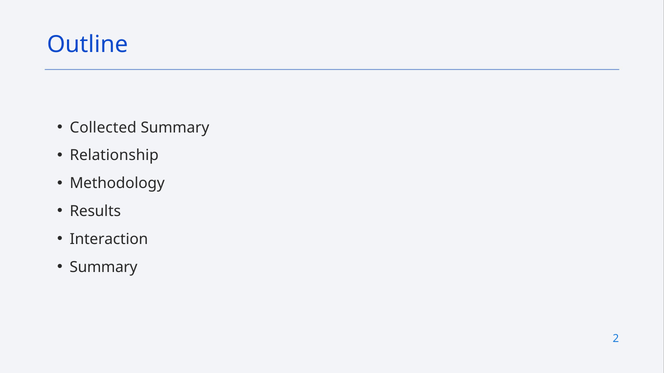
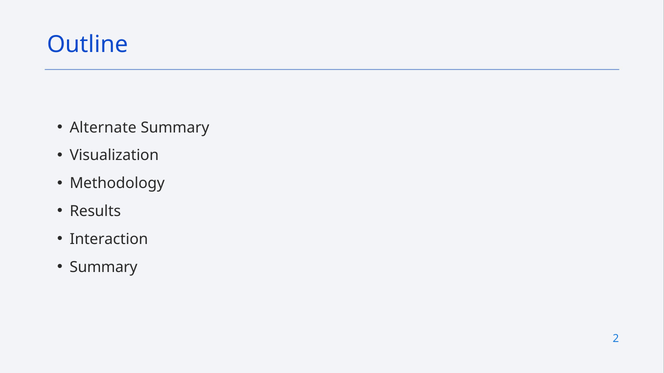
Collected: Collected -> Alternate
Relationship: Relationship -> Visualization
